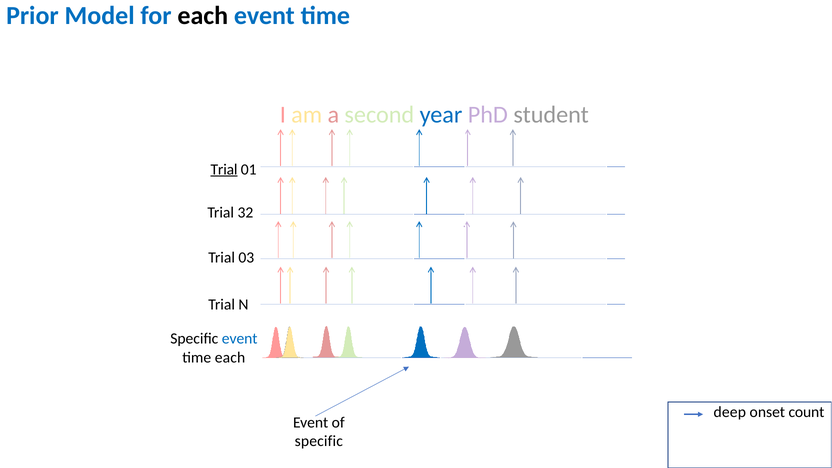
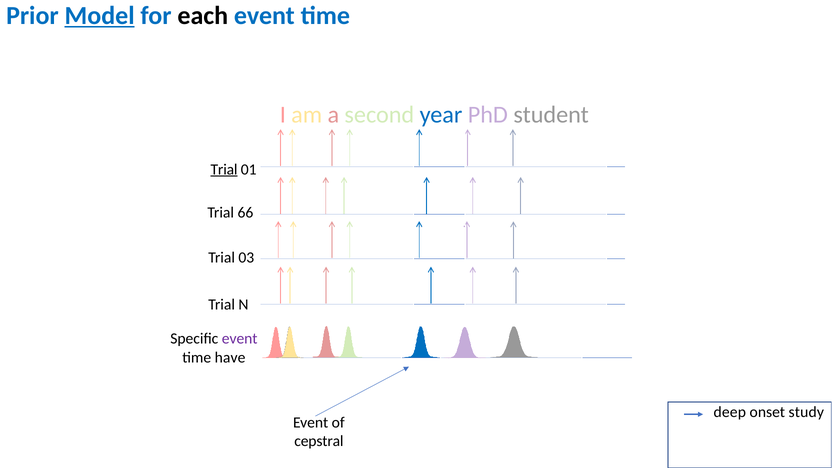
Model underline: none -> present
32: 32 -> 66
event at (240, 339) colour: blue -> purple
time each: each -> have
count: count -> study
specific at (319, 441): specific -> cepstral
